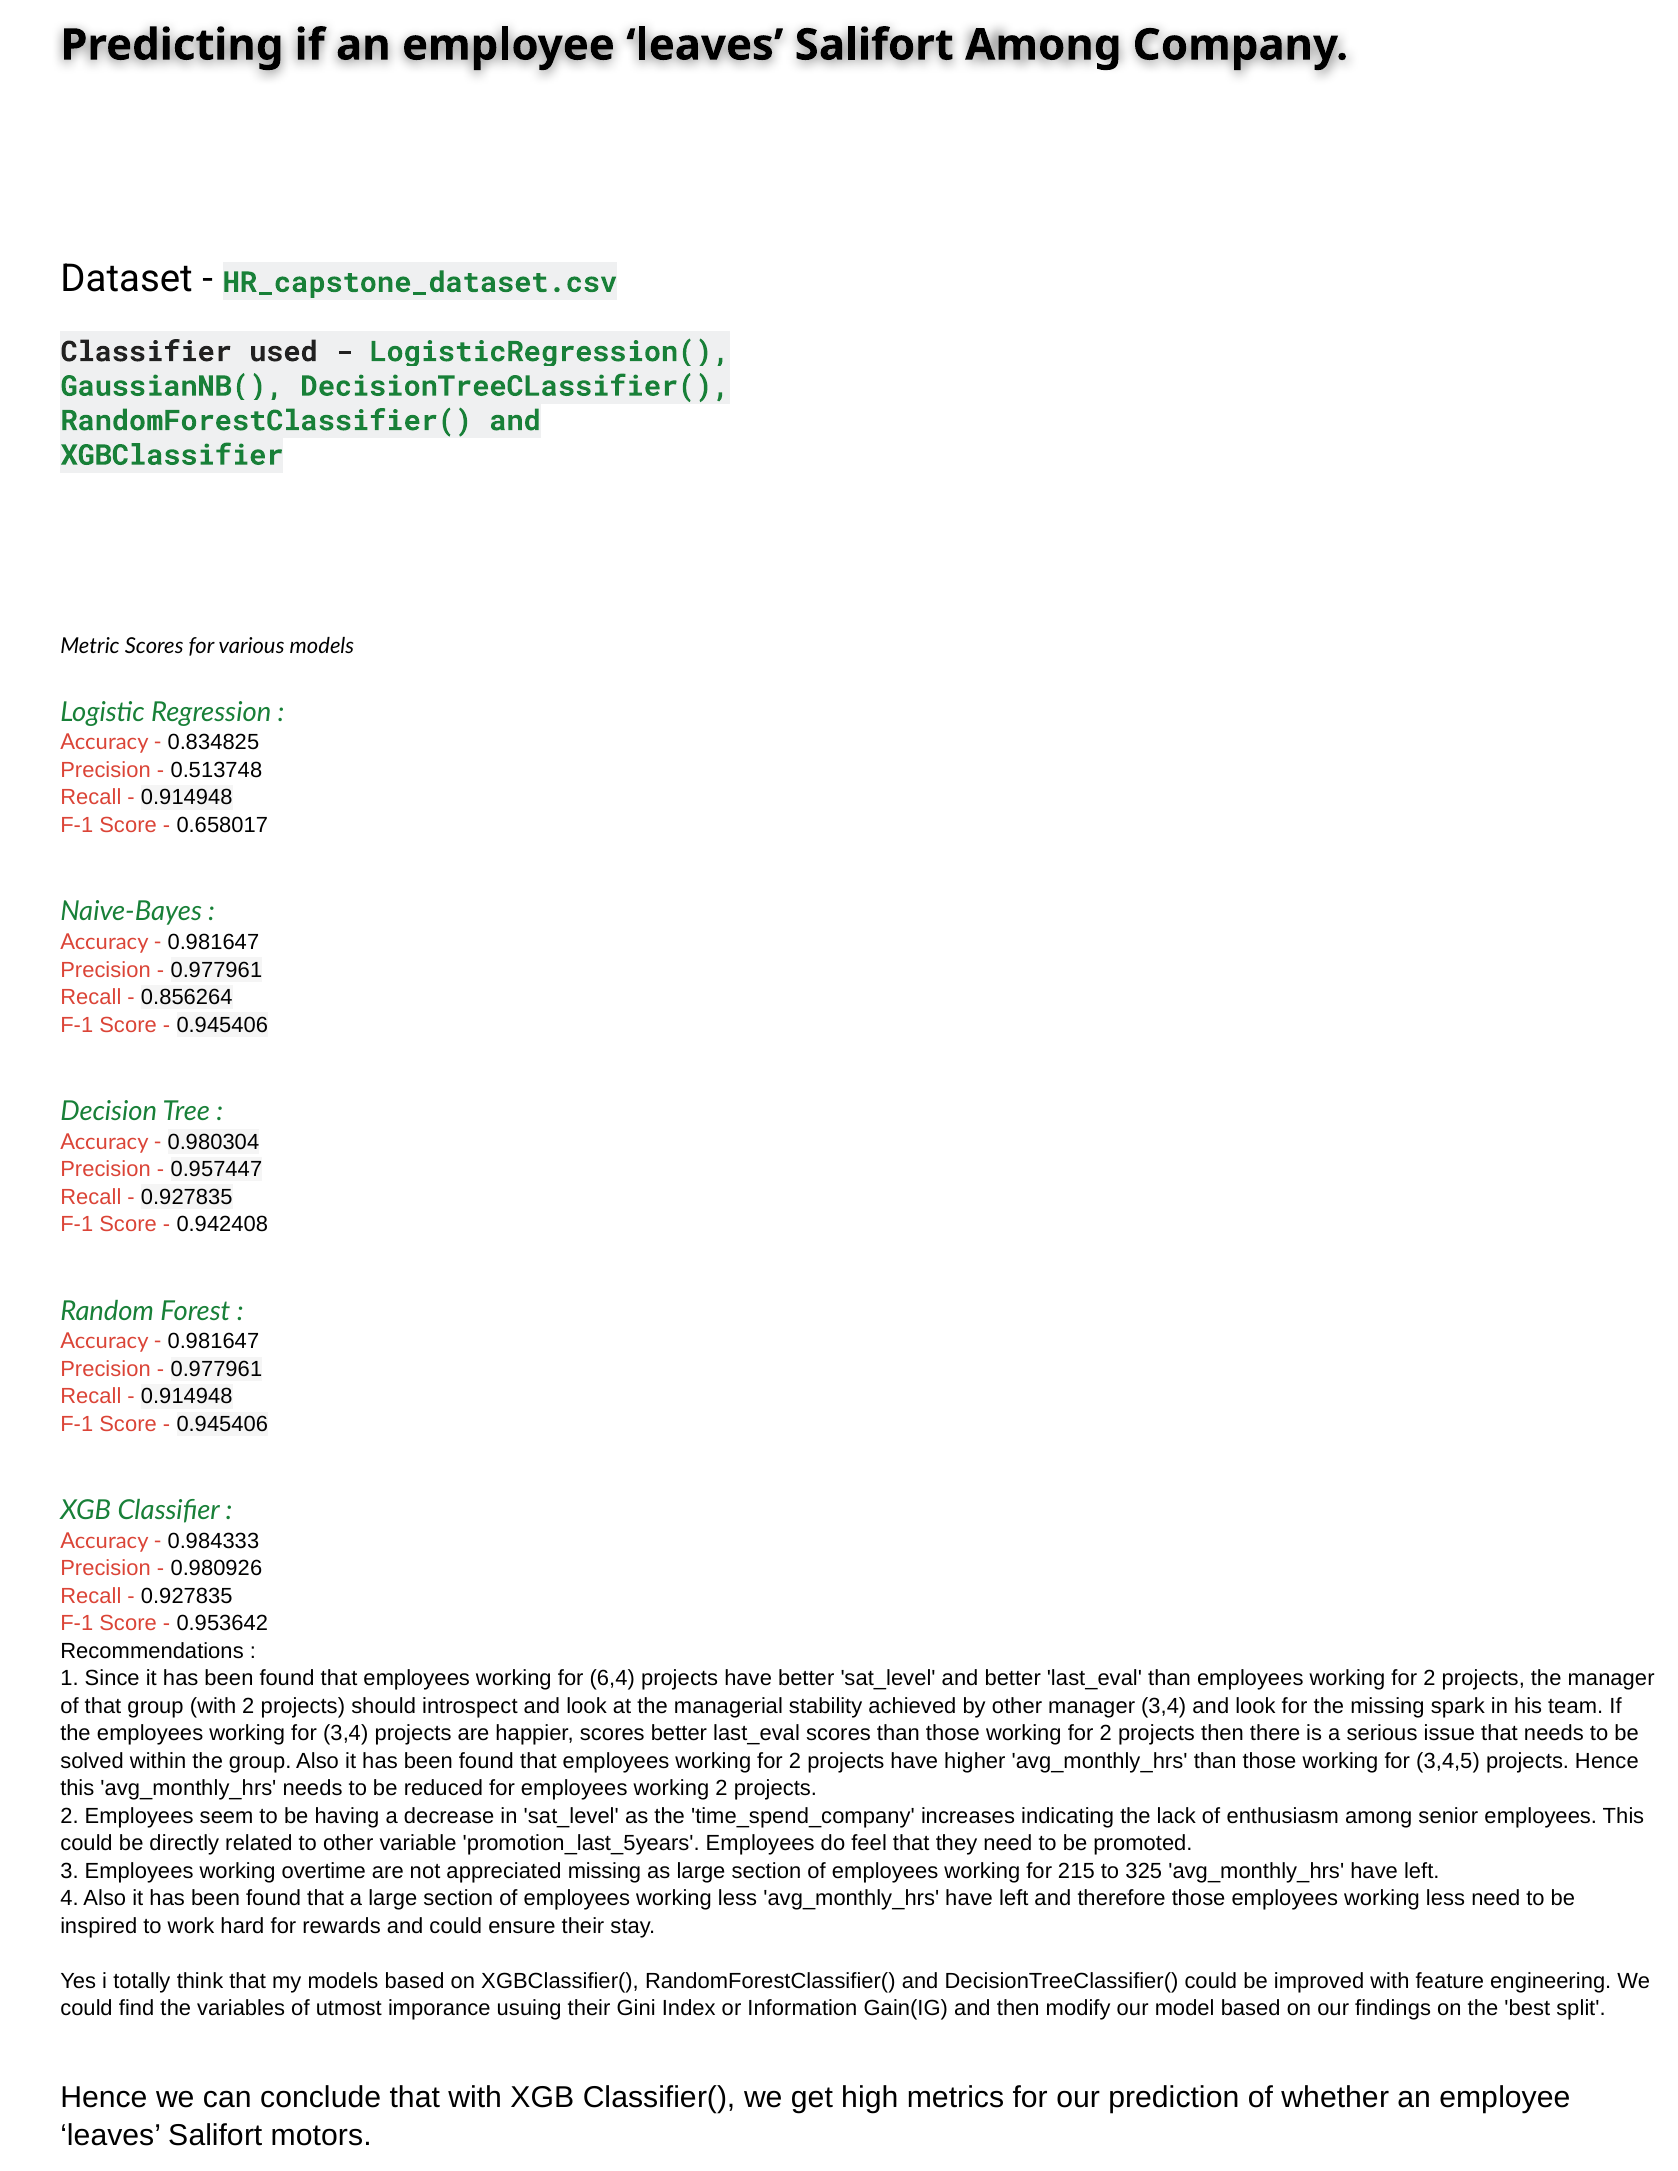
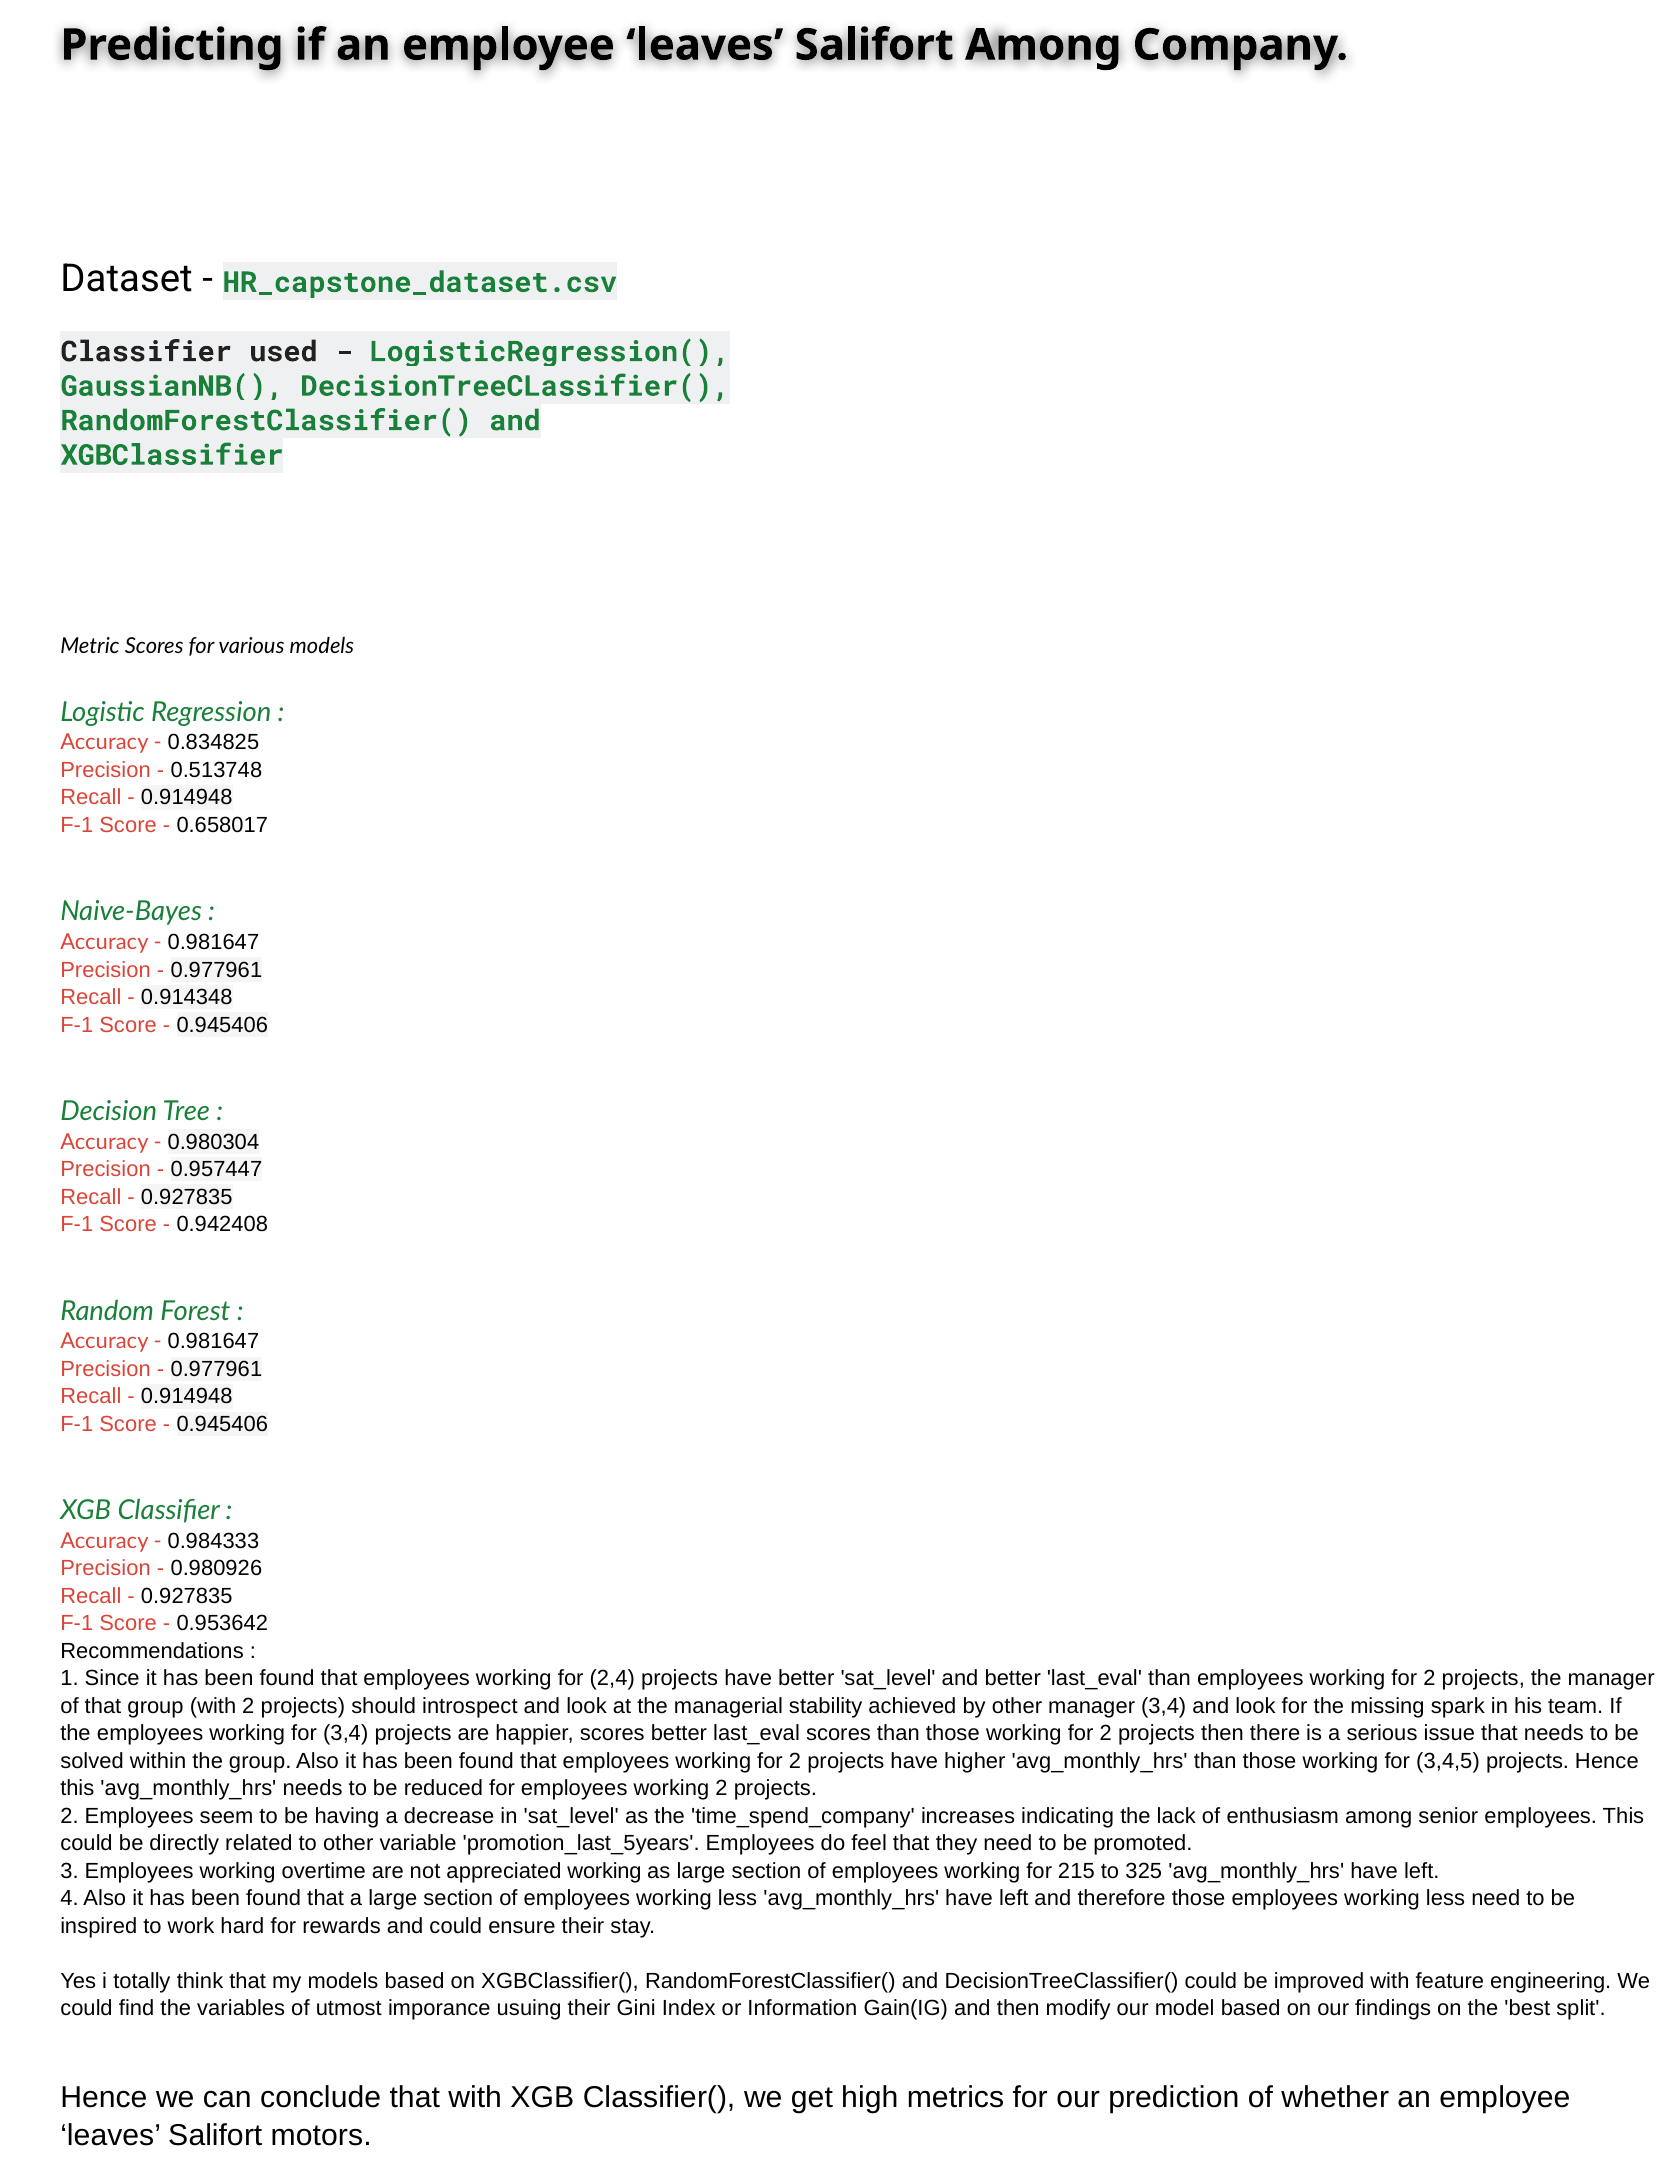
0.856264: 0.856264 -> 0.914348
6,4: 6,4 -> 2,4
appreciated missing: missing -> working
